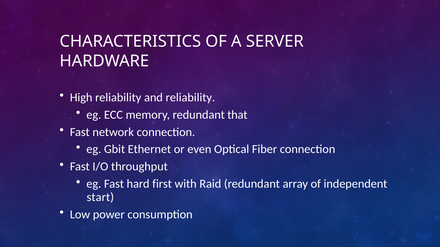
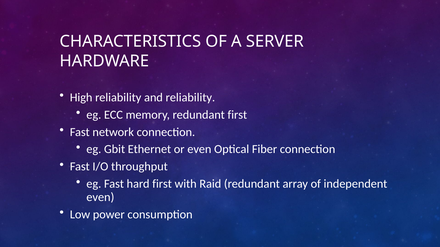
redundant that: that -> first
start at (100, 197): start -> even
